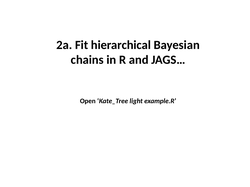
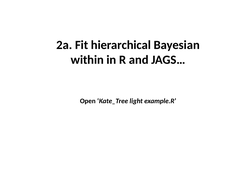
chains: chains -> within
